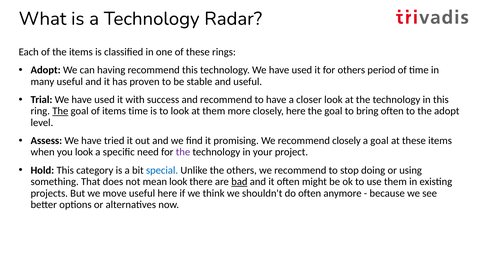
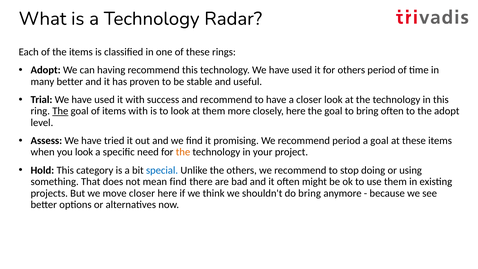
many useful: useful -> better
items time: time -> with
recommend closely: closely -> period
the at (183, 152) colour: purple -> orange
mean look: look -> find
bad underline: present -> none
move useful: useful -> closer
do often: often -> bring
